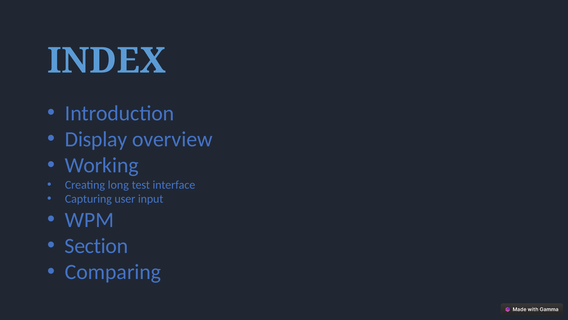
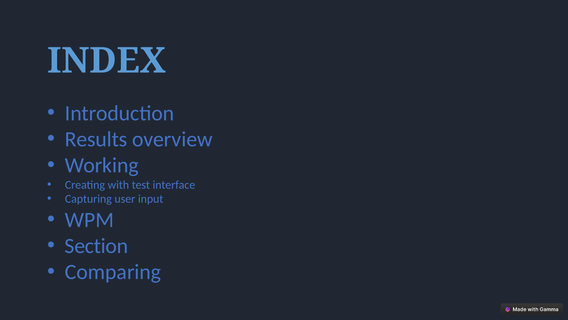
Display: Display -> Results
long: long -> with
